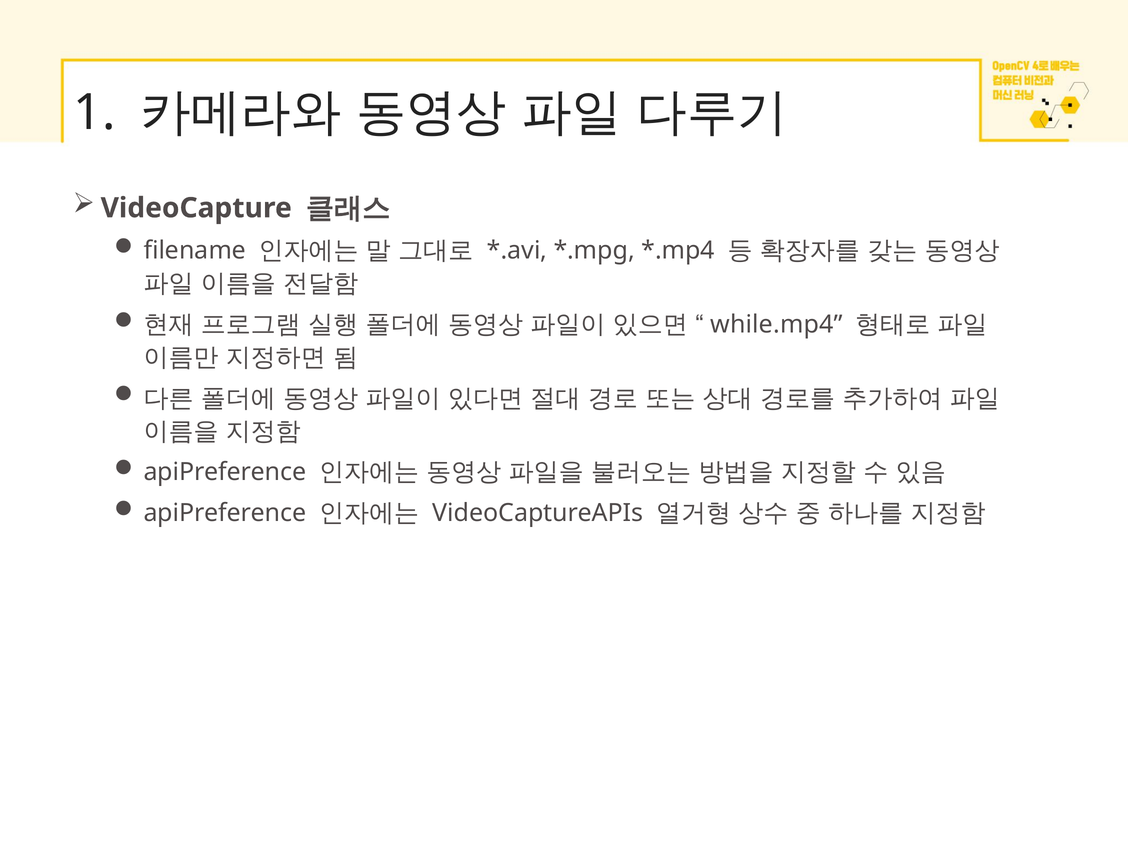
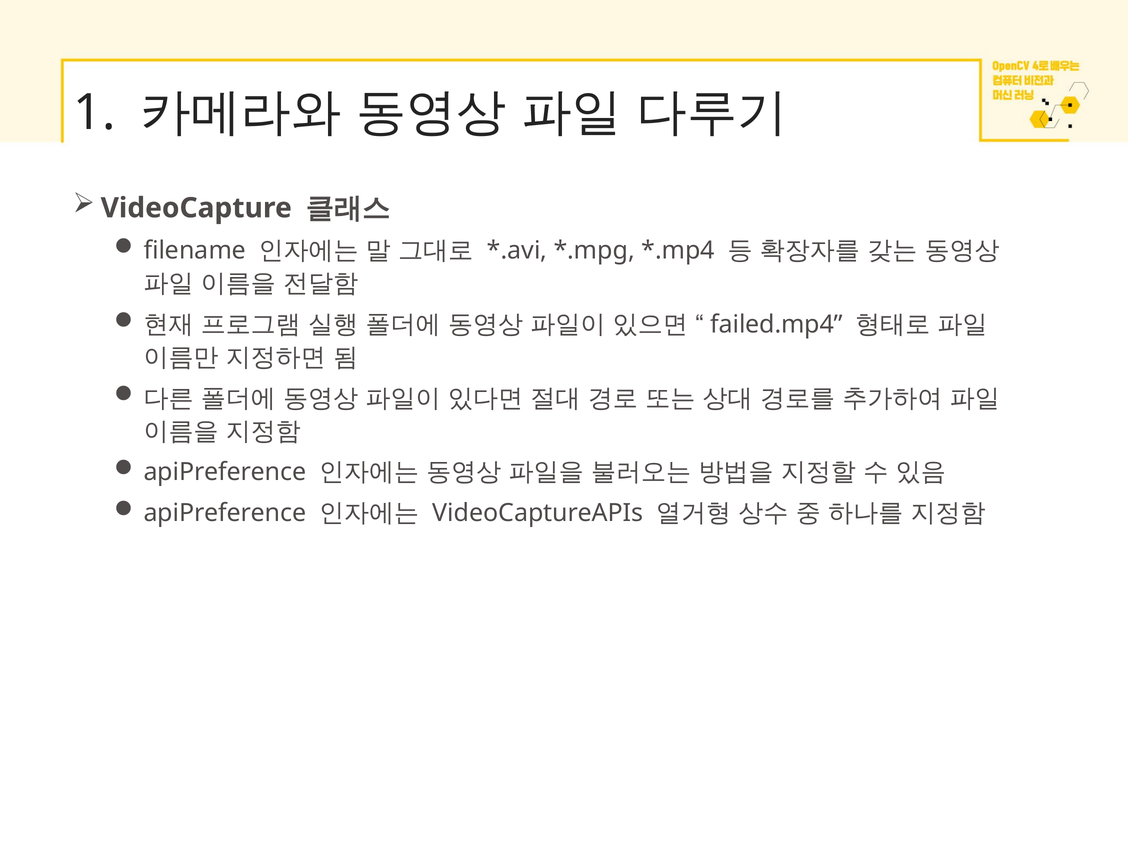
while.mp4: while.mp4 -> failed.mp4
